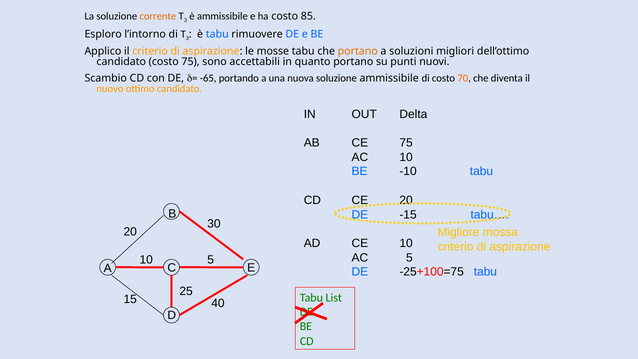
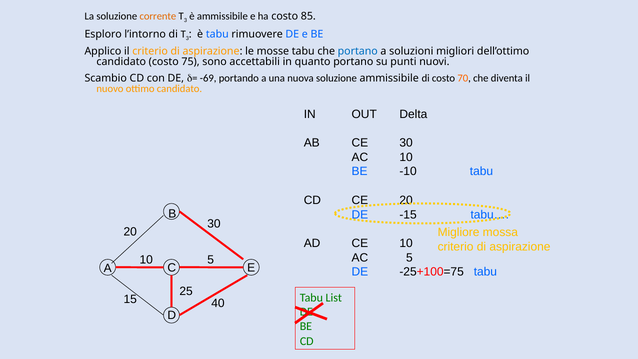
portano at (358, 51) colour: orange -> blue
-65: -65 -> -69
CE 75: 75 -> 30
